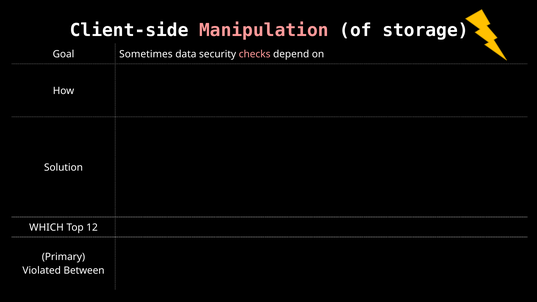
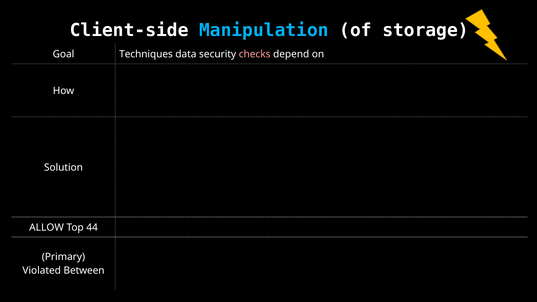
Manipulation colour: pink -> light blue
Sometimes: Sometimes -> Techniques
WHICH: WHICH -> ALLOW
12: 12 -> 44
